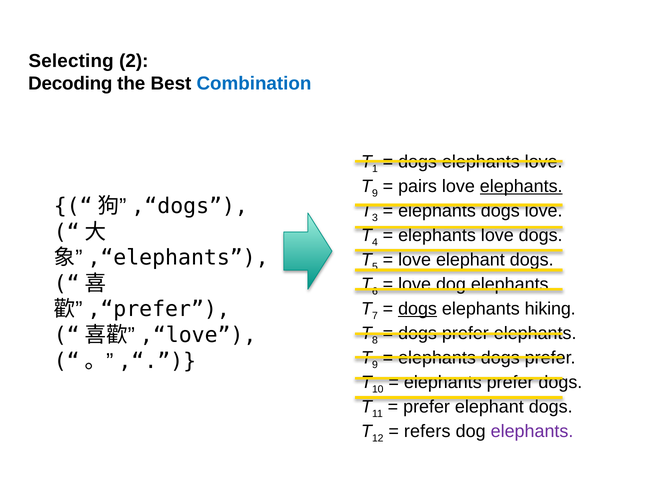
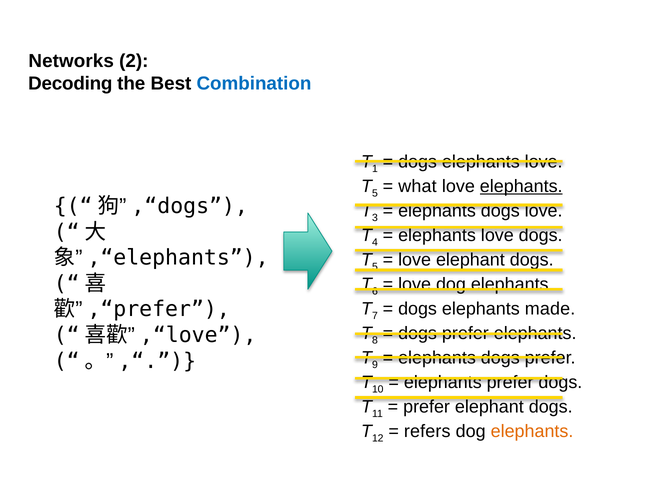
Selecting: Selecting -> Networks
9 at (375, 193): 9 -> 5
pairs: pairs -> what
dogs at (418, 309) underline: present -> none
hiking: hiking -> made
elephants at (532, 431) colour: purple -> orange
